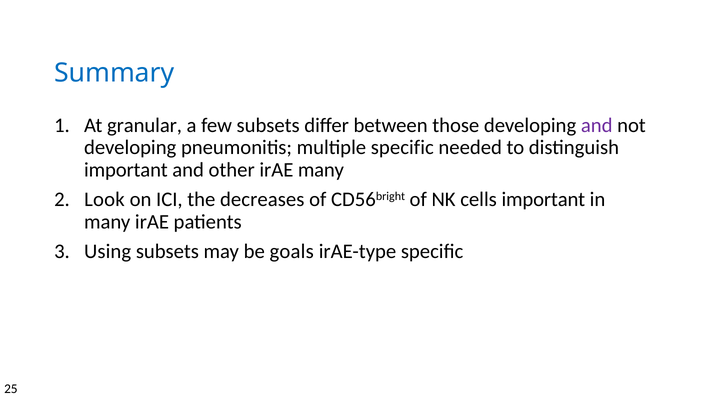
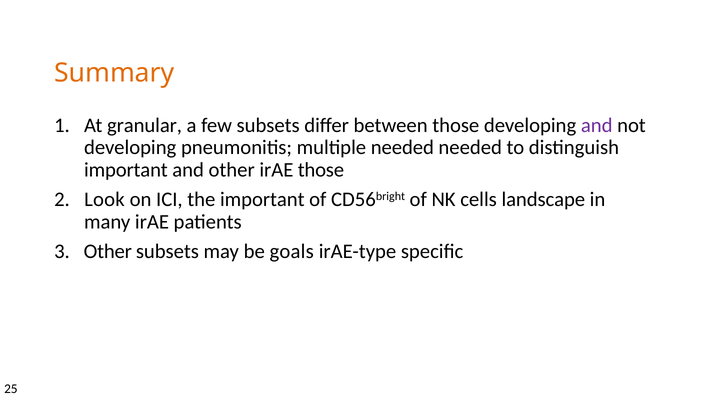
Summary colour: blue -> orange
multiple specific: specific -> needed
irAE many: many -> those
the decreases: decreases -> important
cells important: important -> landscape
Using at (108, 252): Using -> Other
